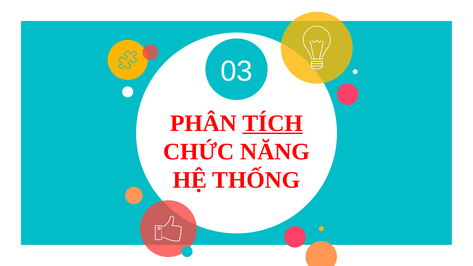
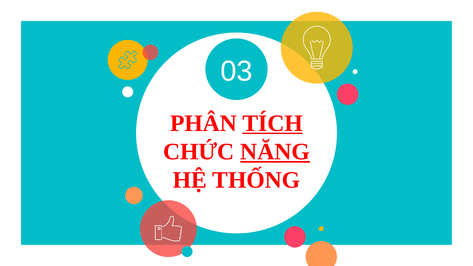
NĂNG underline: none -> present
